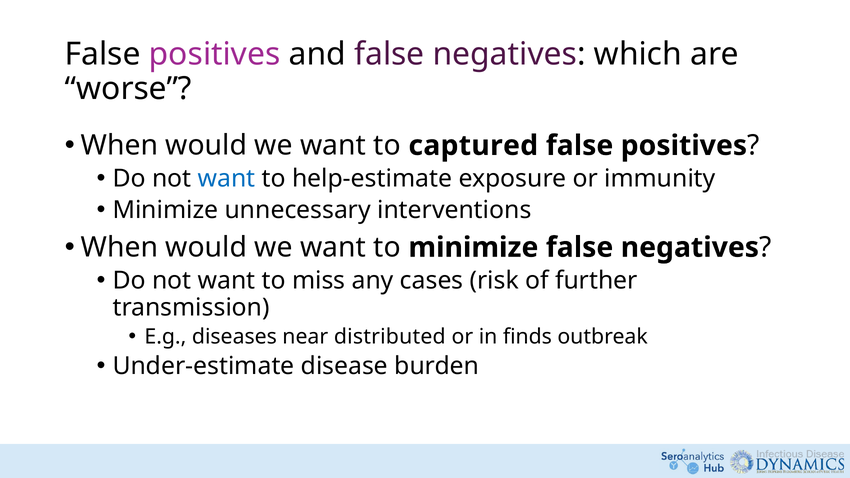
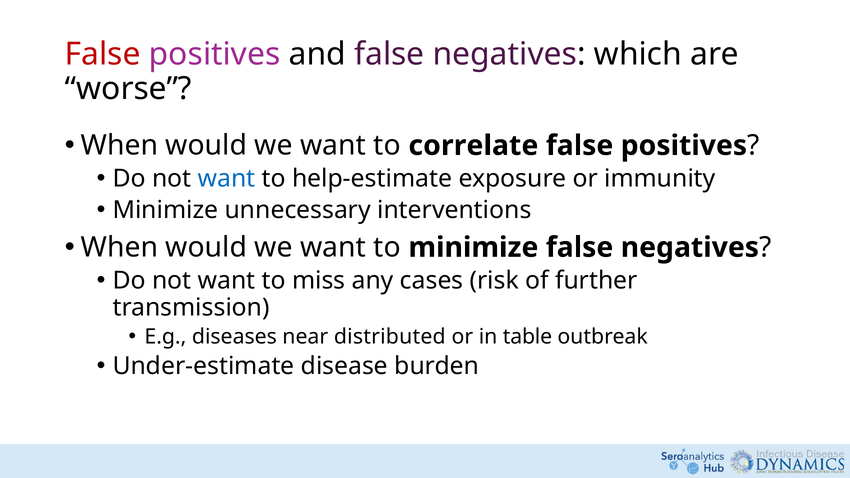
False at (103, 54) colour: black -> red
captured: captured -> correlate
finds: finds -> table
